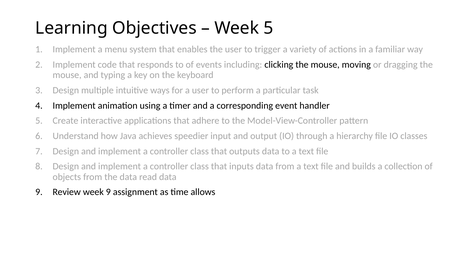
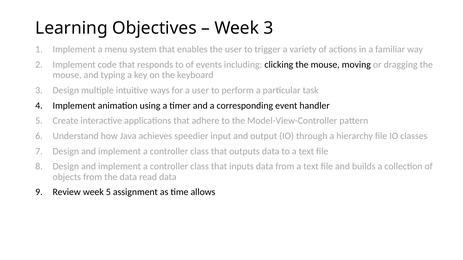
Week 5: 5 -> 3
week 9: 9 -> 5
